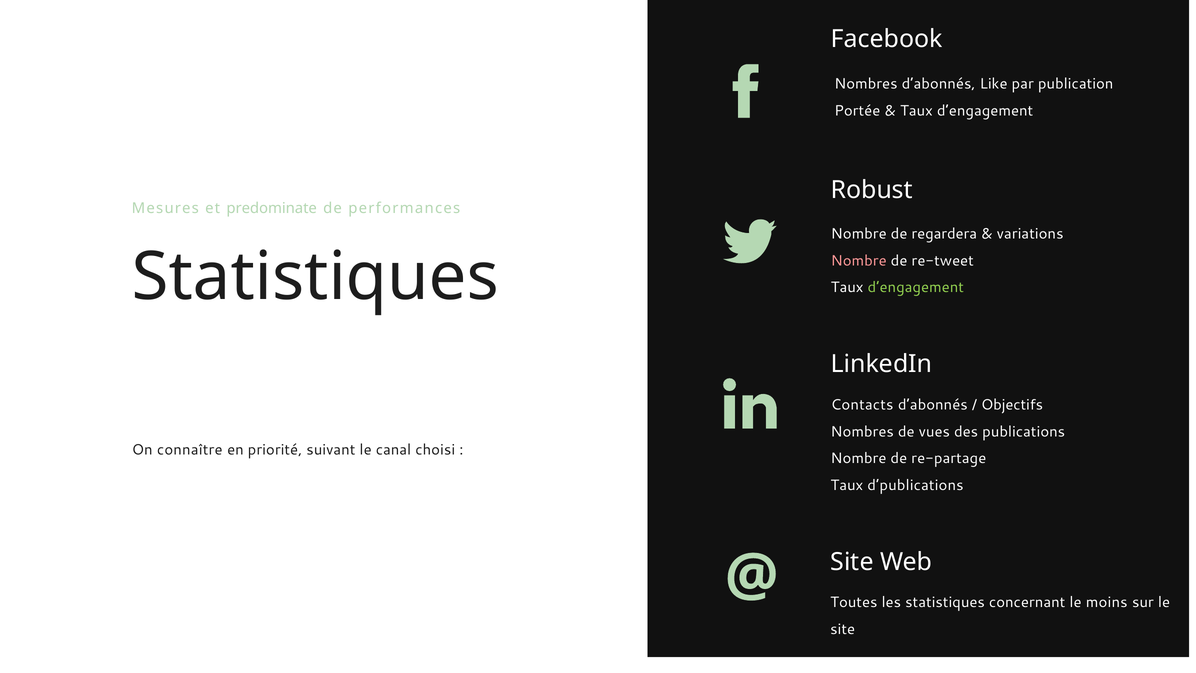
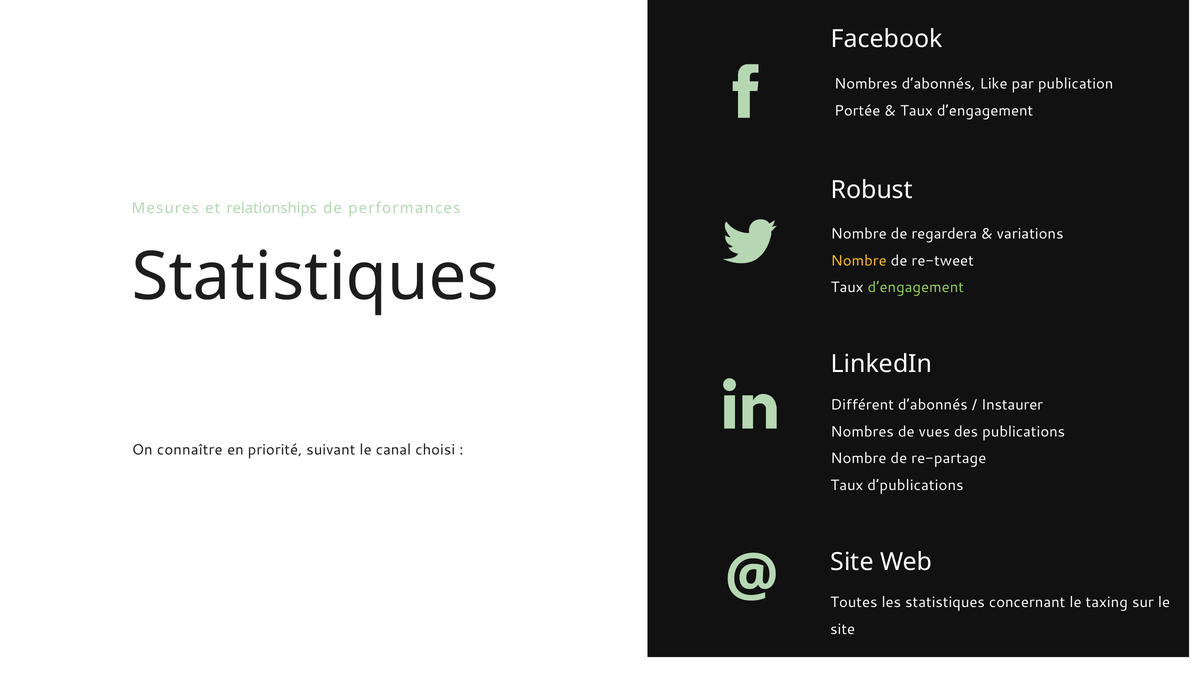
predominate: predominate -> relationships
Nombre at (859, 261) colour: pink -> yellow
Contacts: Contacts -> Différent
Objectifs: Objectifs -> Instaurer
moins: moins -> taxing
